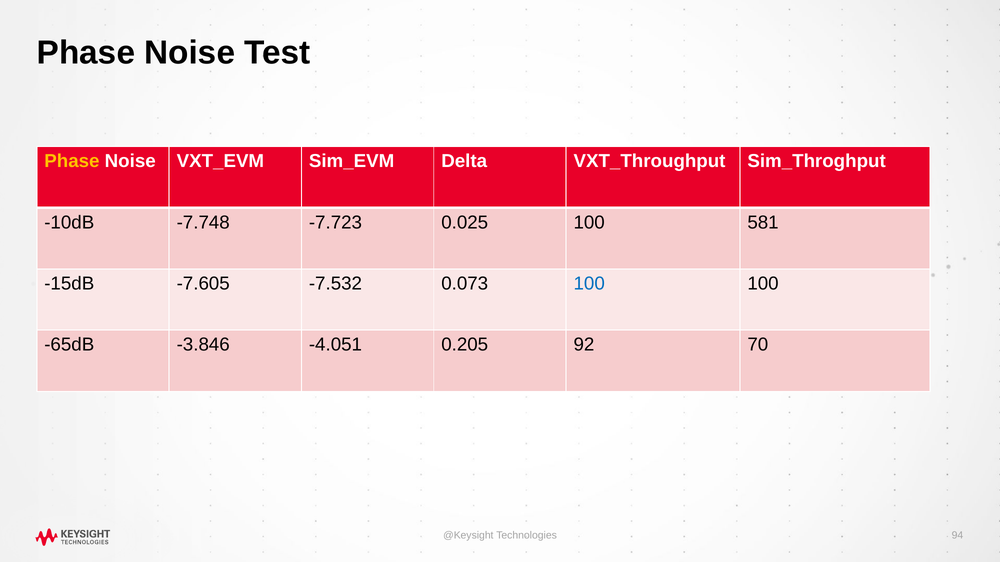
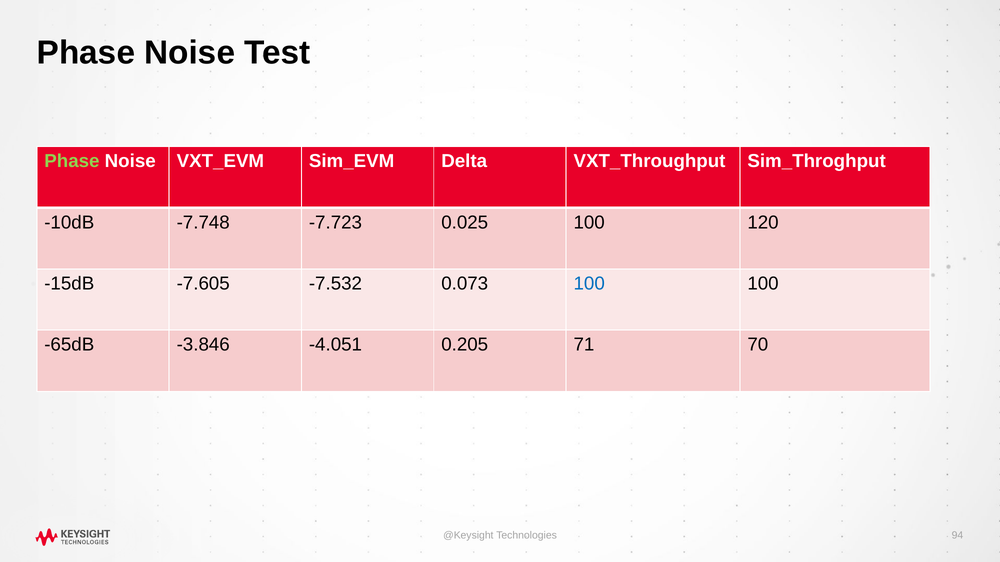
Phase at (72, 161) colour: yellow -> light green
581: 581 -> 120
92: 92 -> 71
